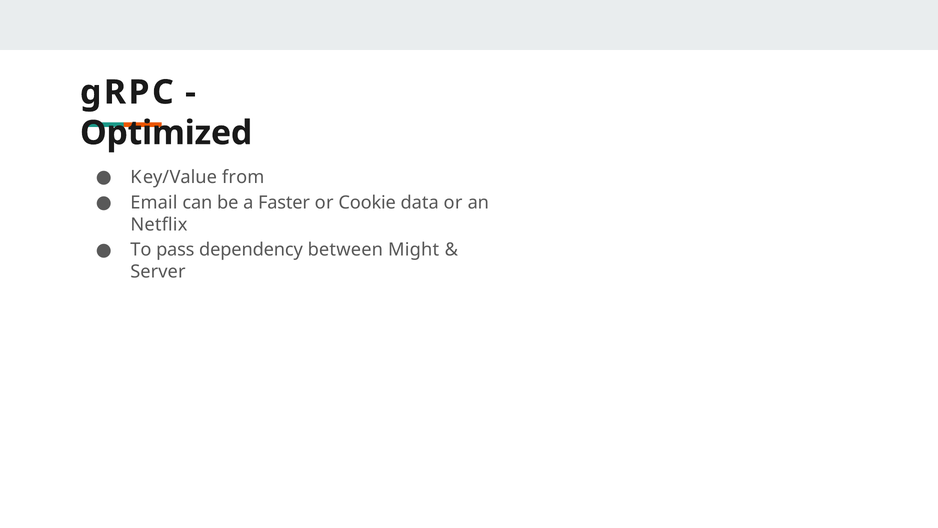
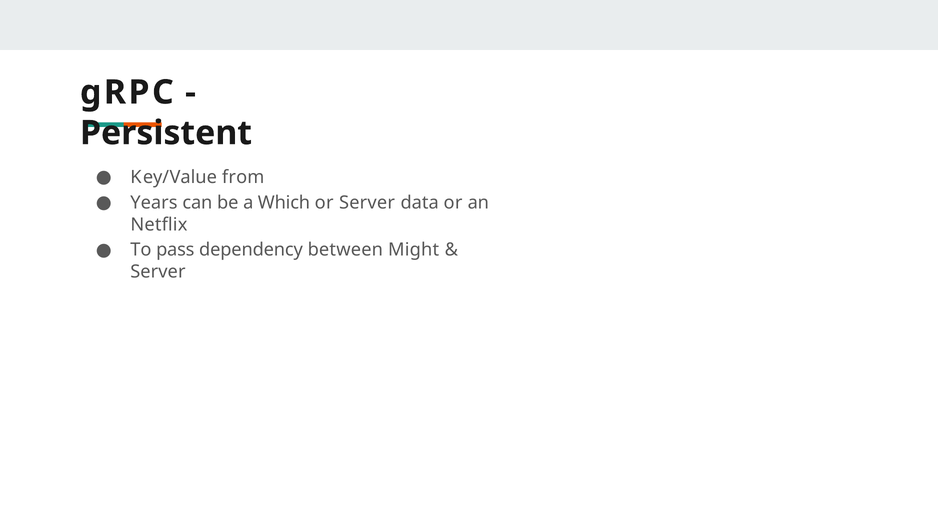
Optimized: Optimized -> Persistent
Email: Email -> Years
Faster: Faster -> Which
or Cookie: Cookie -> Server
